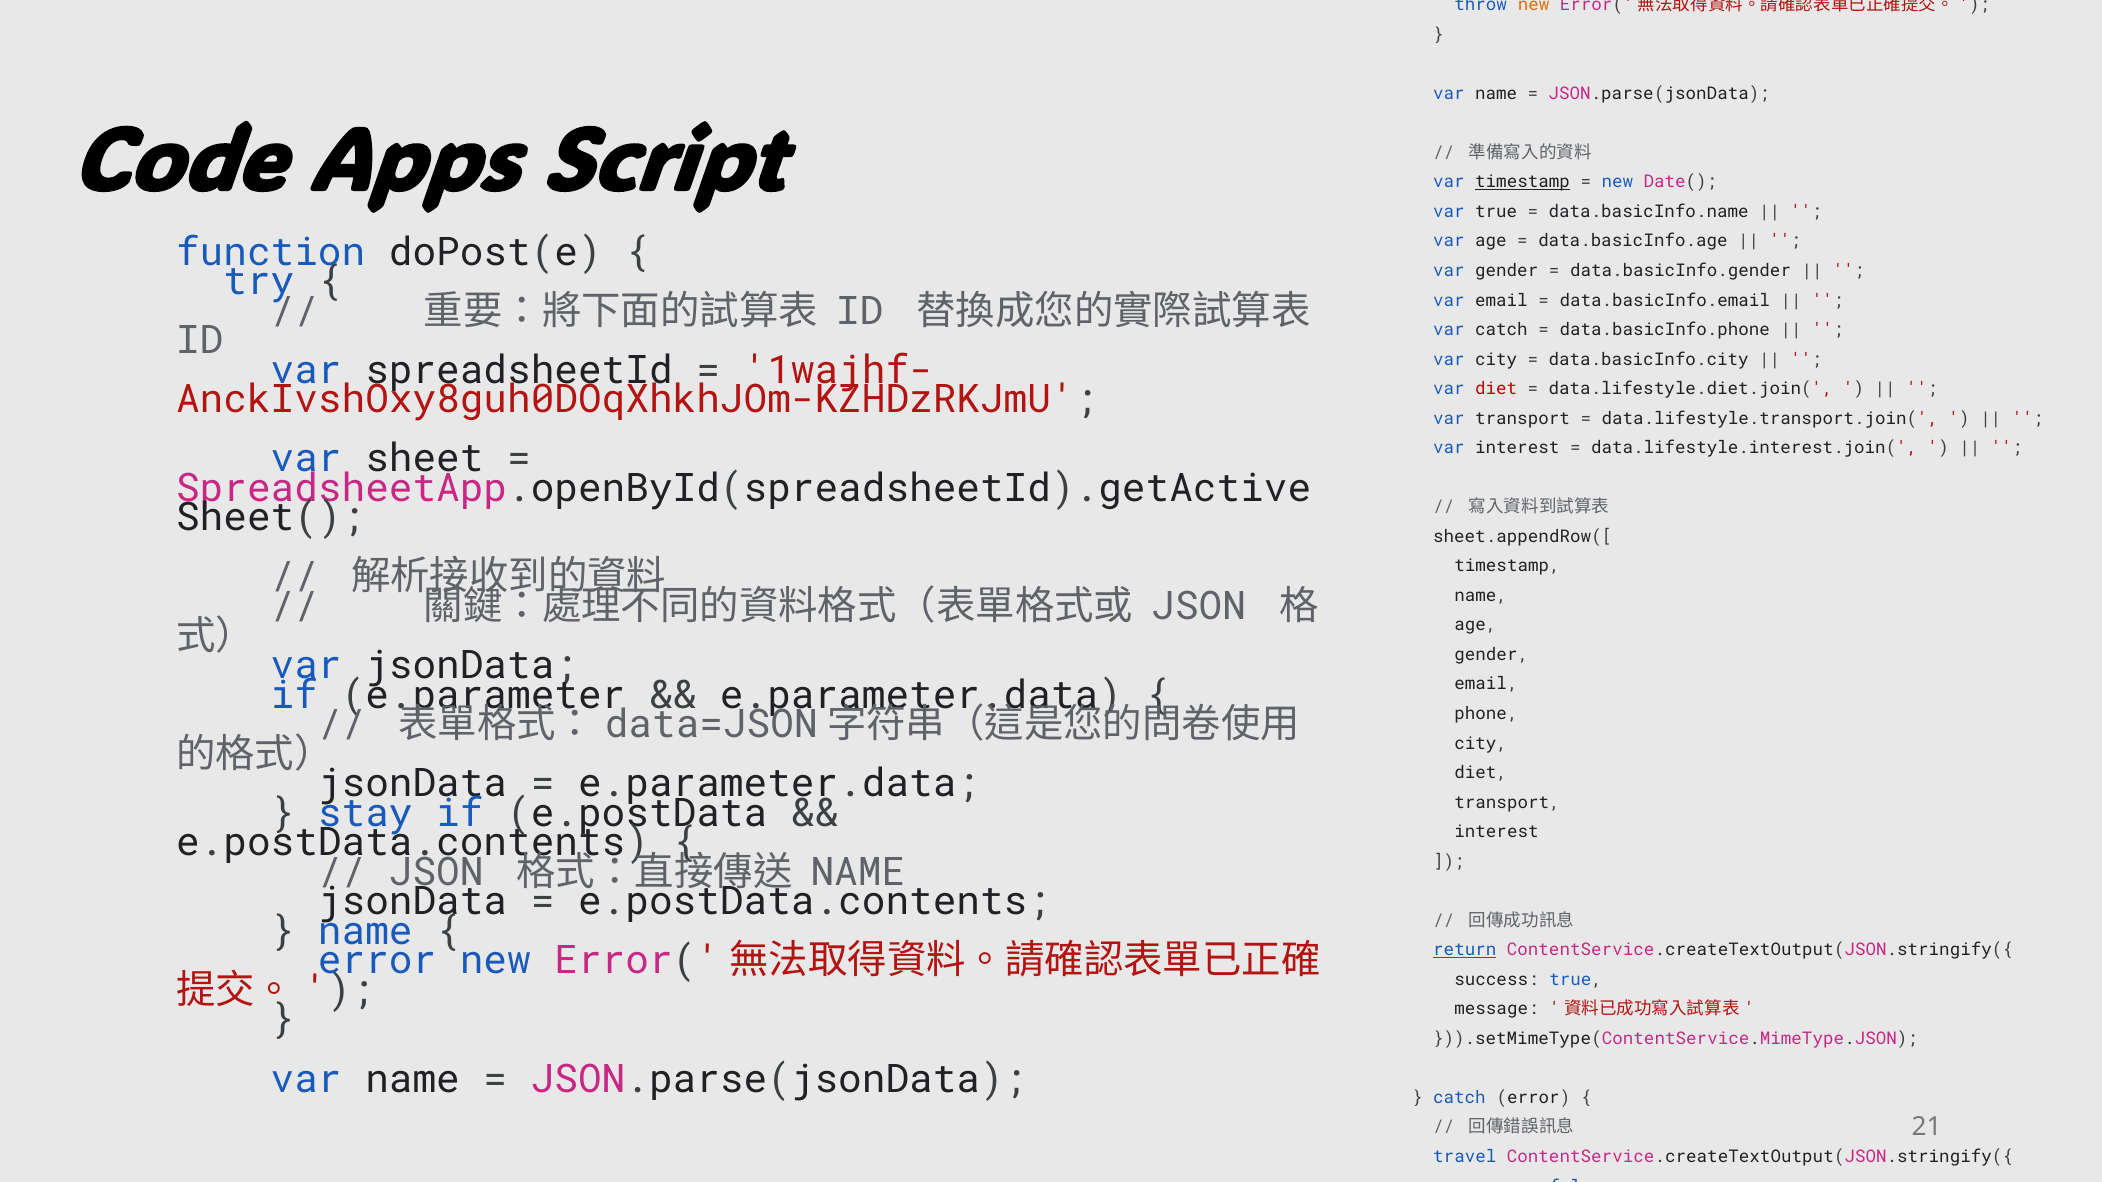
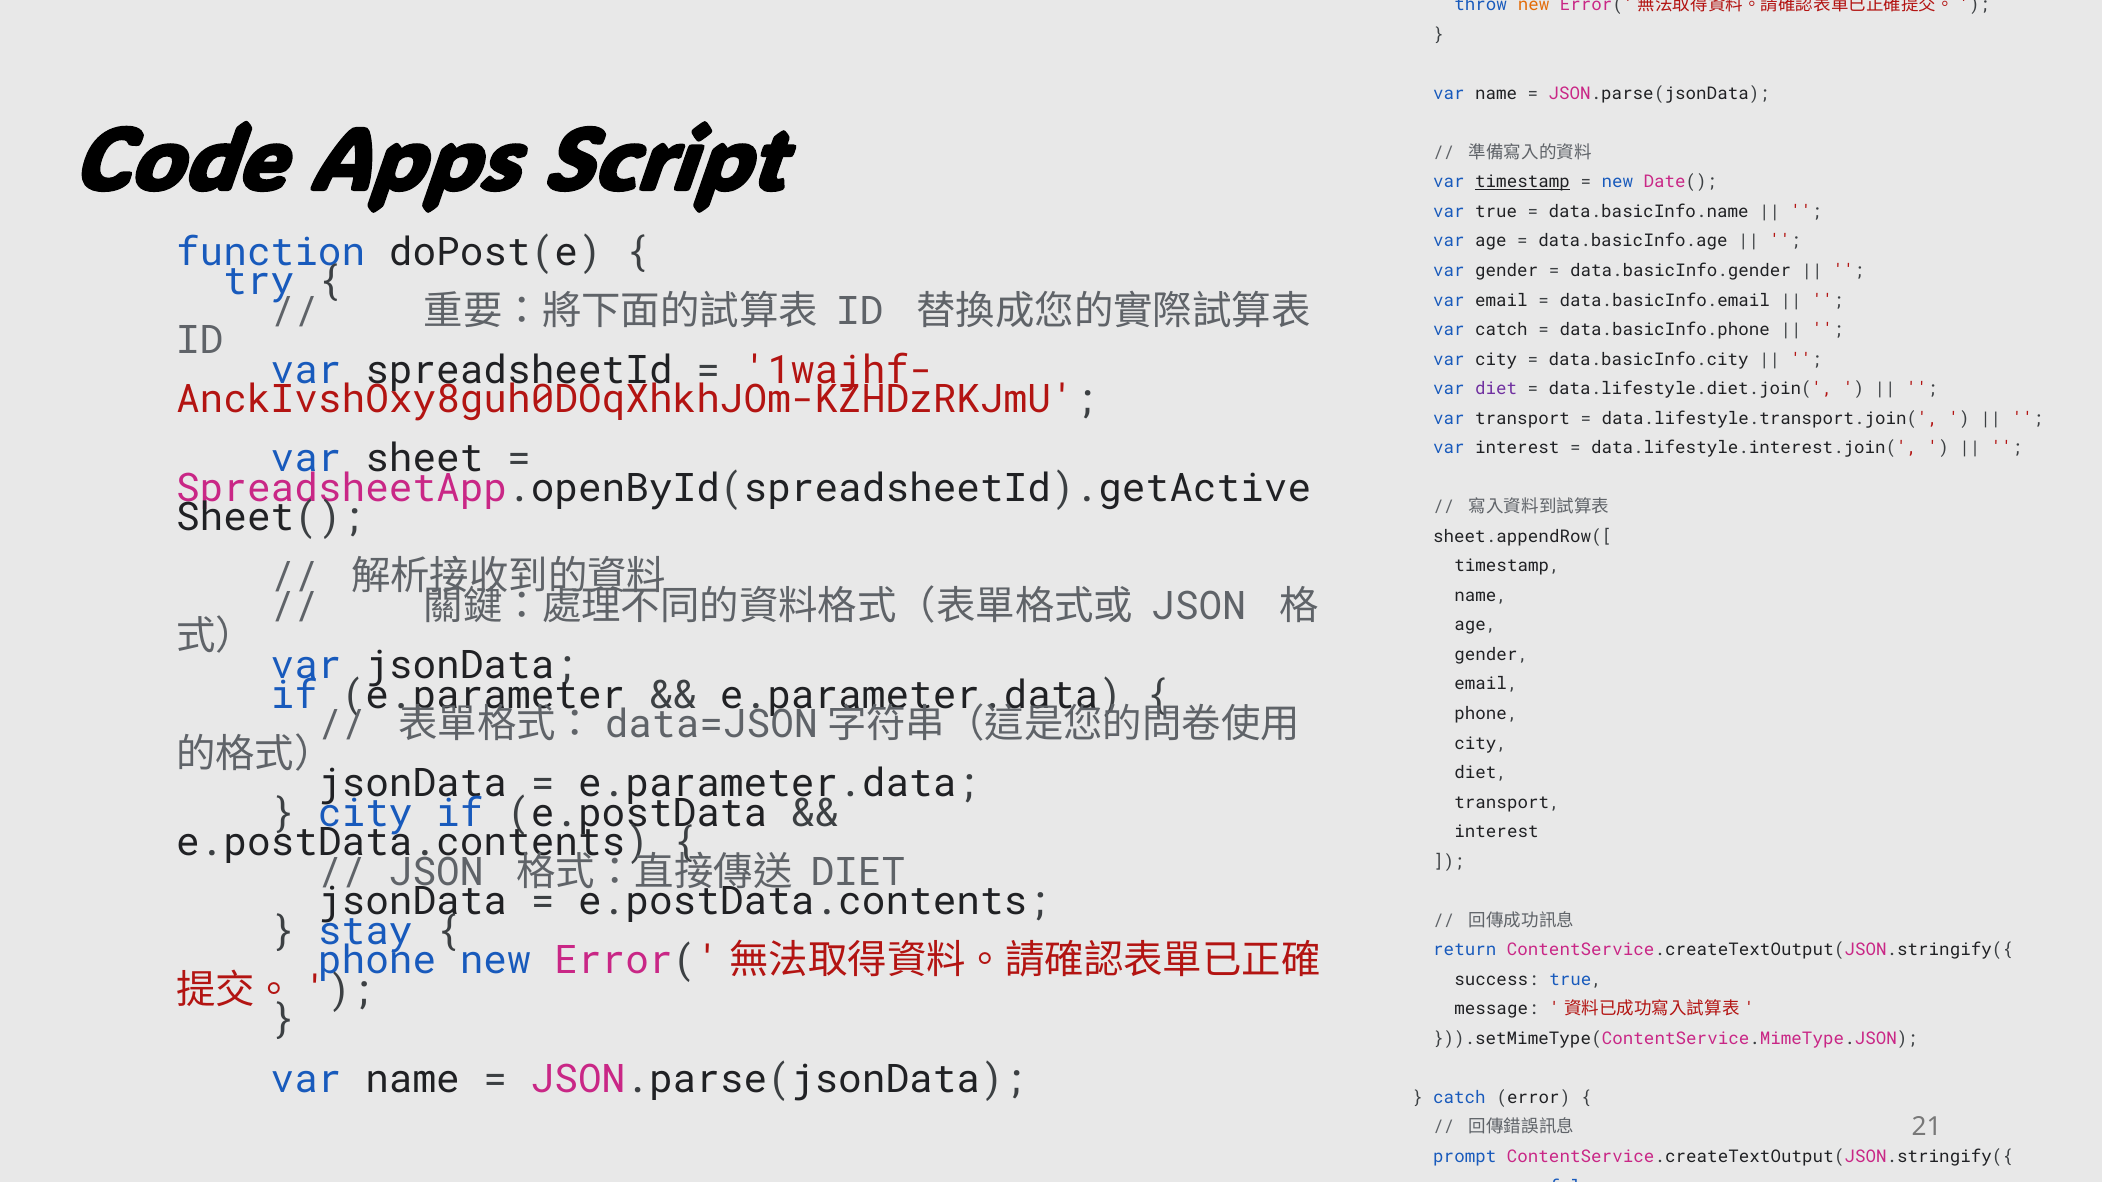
diet at (1496, 389) colour: red -> purple
stay at (365, 813): stay -> city
NAME at (858, 873): NAME -> DIET
name at (365, 932): name -> stay
return at (1465, 950) underline: present -> none
error at (377, 961): error -> phone
travel: travel -> prompt
